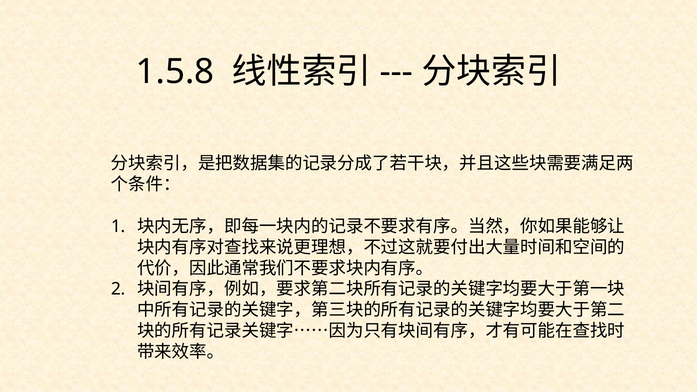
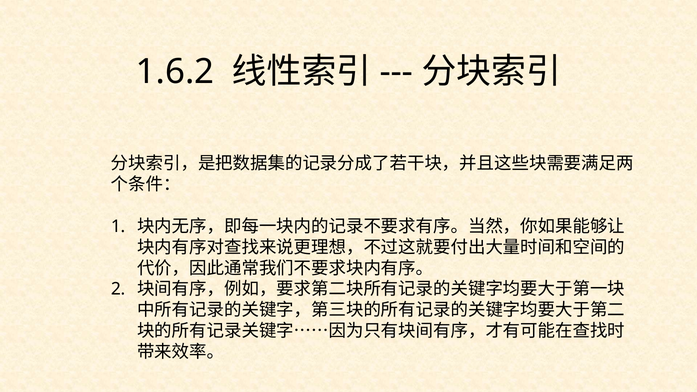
1.5.8: 1.5.8 -> 1.6.2
